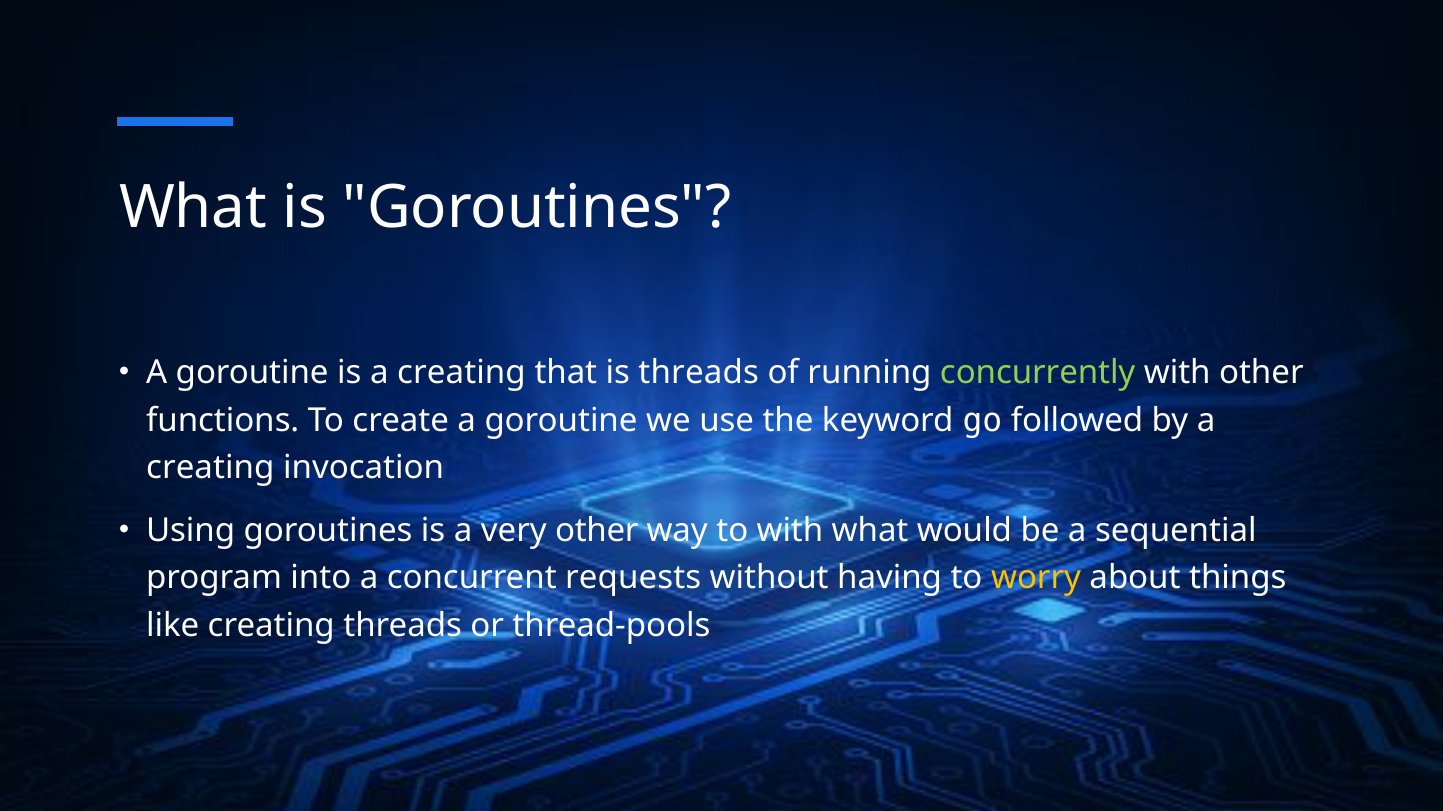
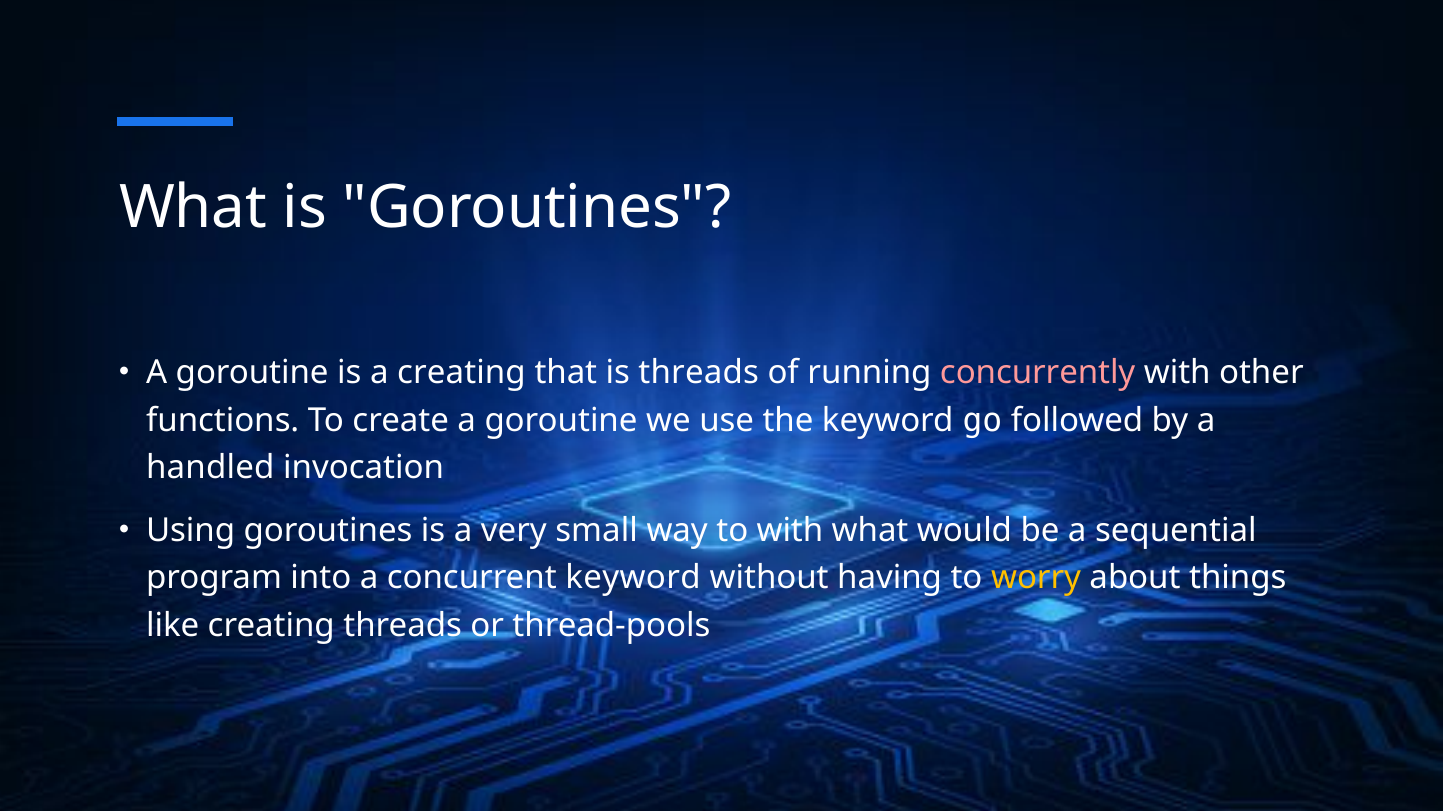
concurrently colour: light green -> pink
creating at (210, 468): creating -> handled
very other: other -> small
concurrent requests: requests -> keyword
